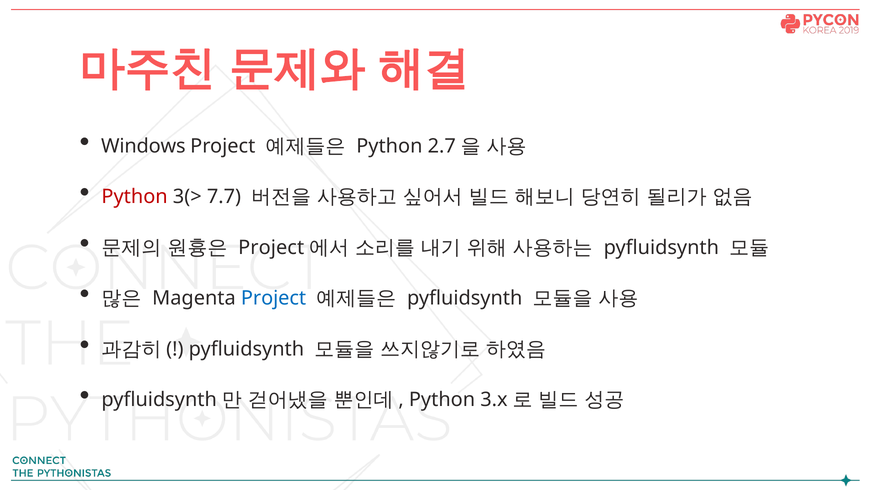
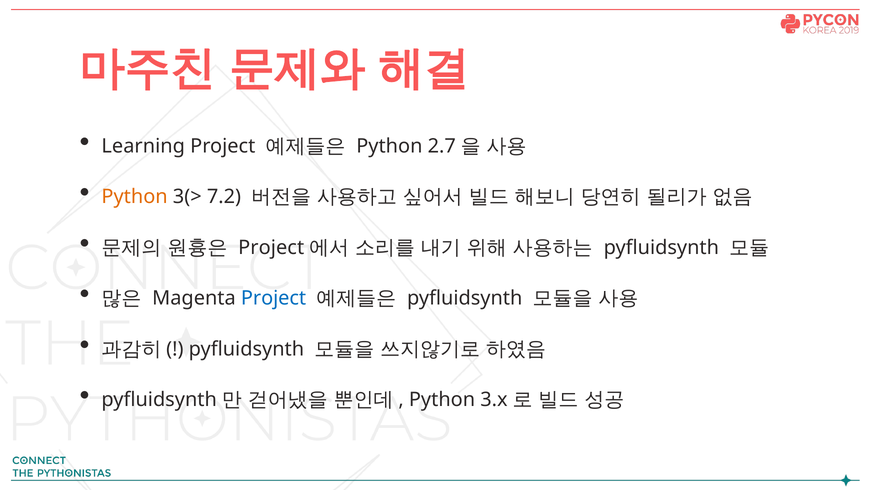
Windows: Windows -> Learning
Python at (135, 197) colour: red -> orange
7.7: 7.7 -> 7.2
